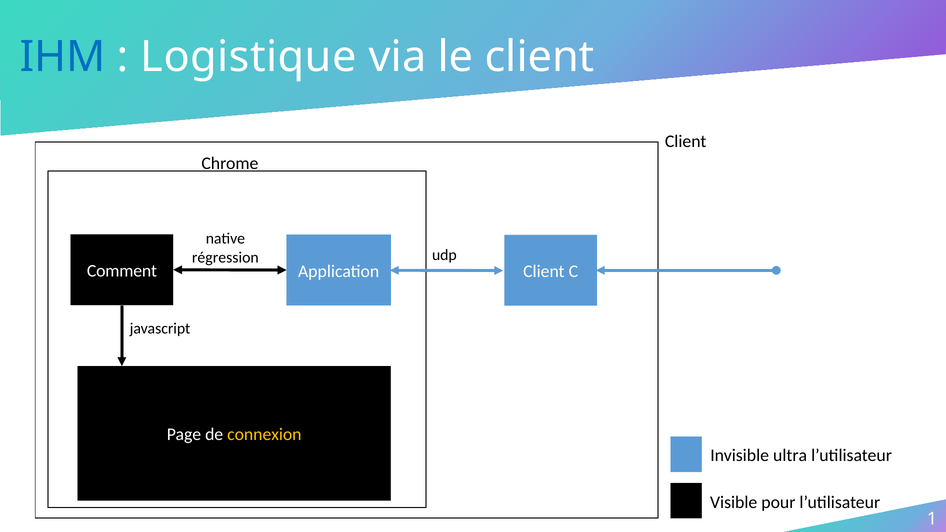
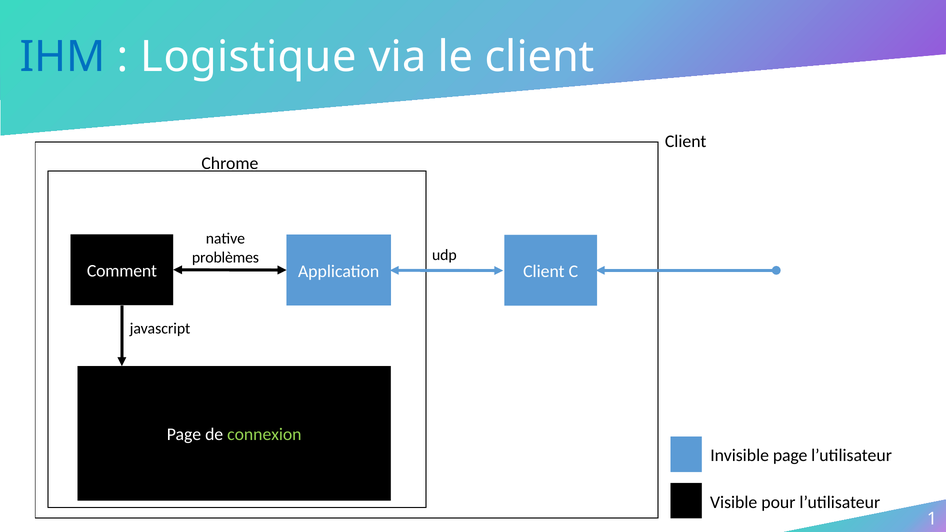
régression: régression -> problèmes
connexion colour: yellow -> light green
Invisible ultra: ultra -> page
